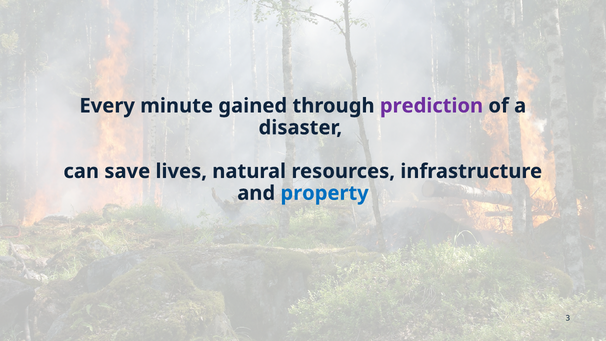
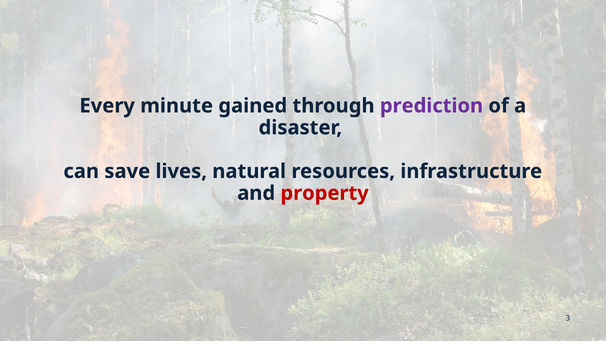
property colour: blue -> red
